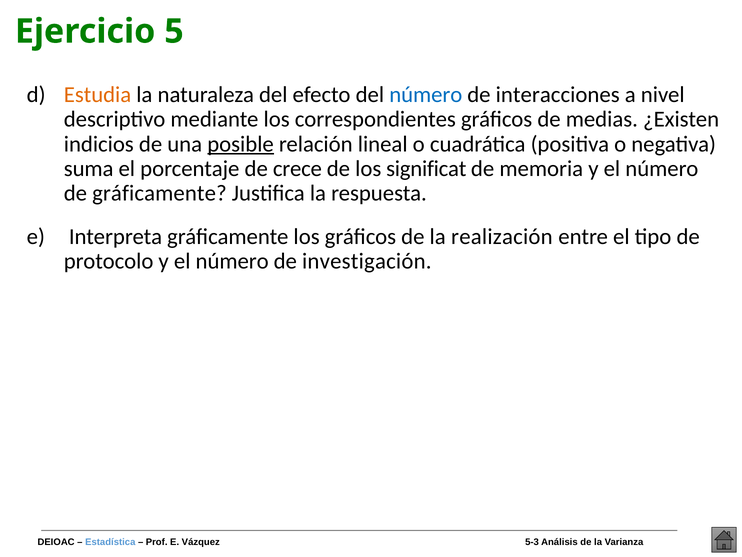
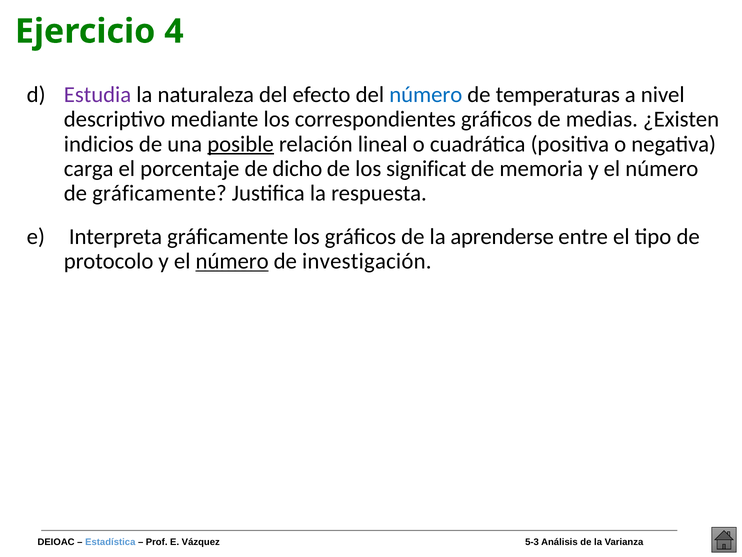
5: 5 -> 4
Estudia colour: orange -> purple
interacciones: interacciones -> temperaturas
suma: suma -> carga
crece: crece -> dicho
realización: realización -> aprenderse
número at (232, 261) underline: none -> present
